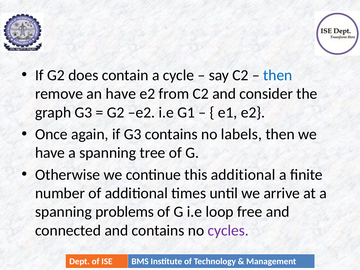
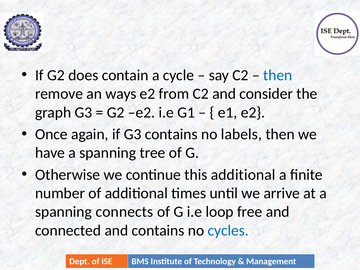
an have: have -> ways
problems: problems -> connects
cycles colour: purple -> blue
